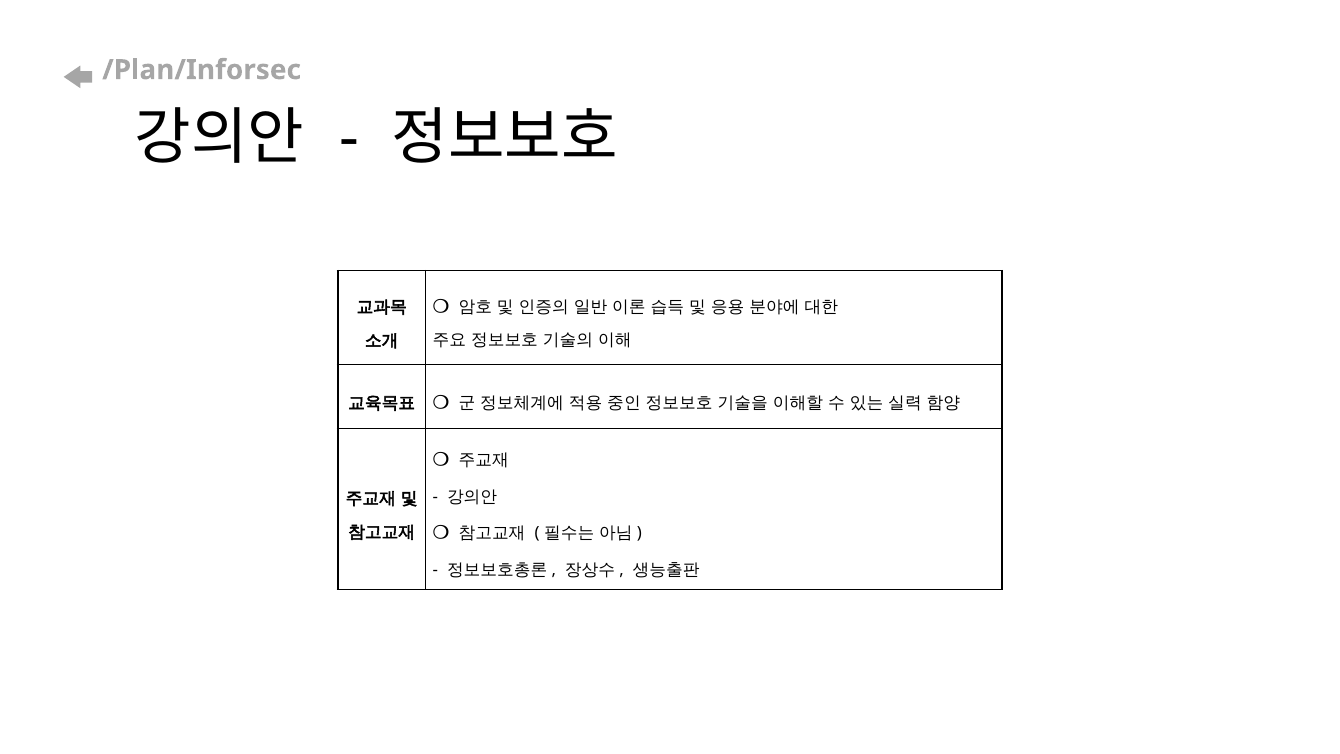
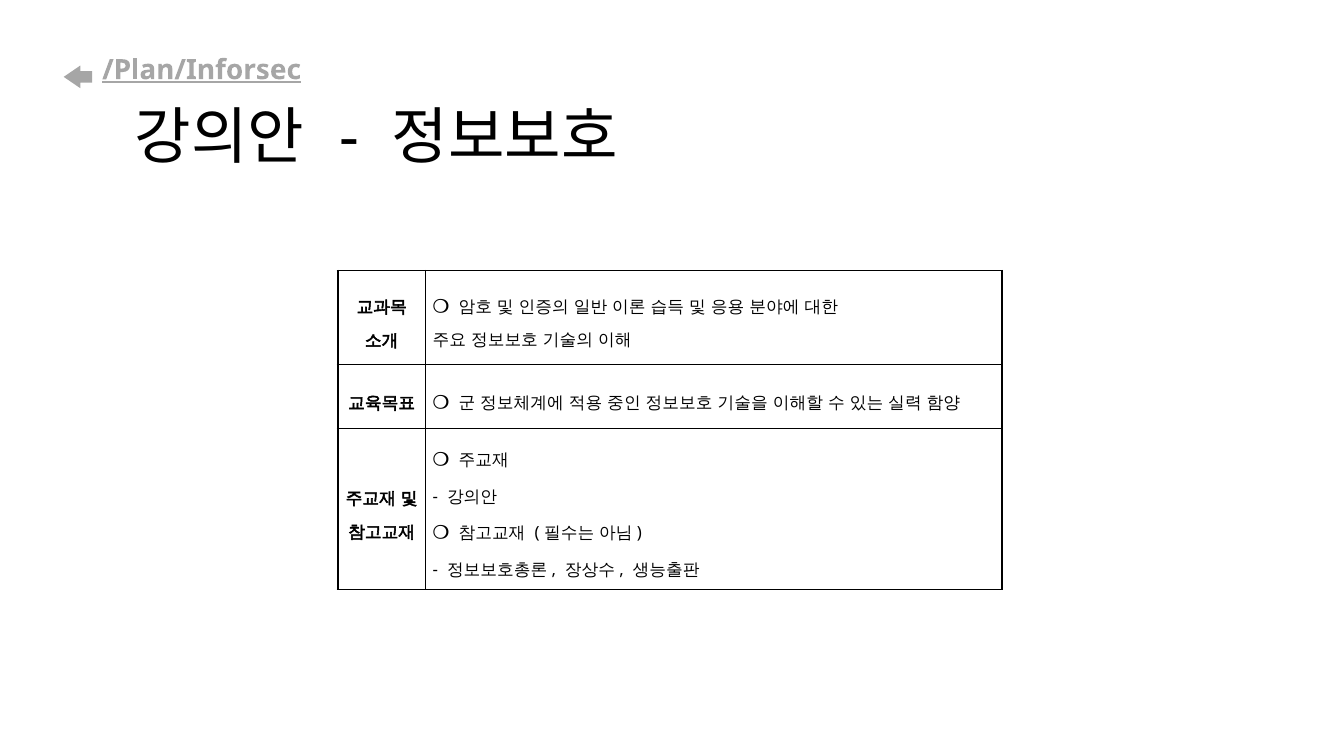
/Plan/Inforsec underline: none -> present
